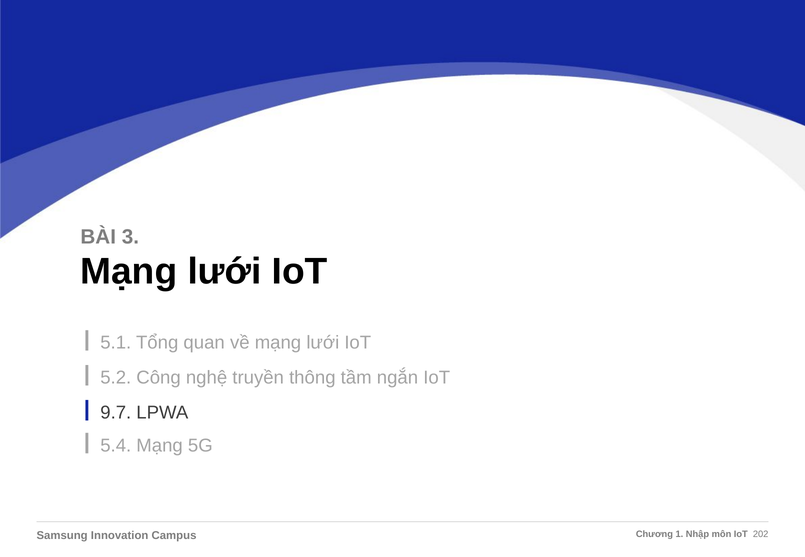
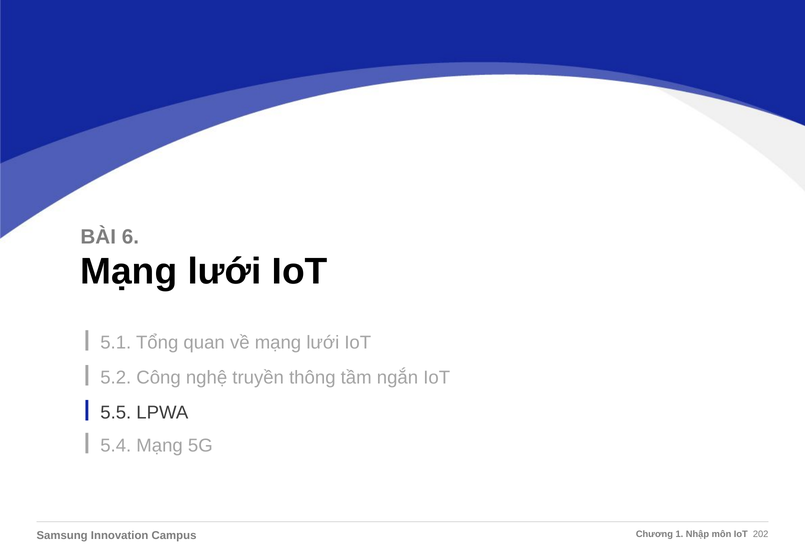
3: 3 -> 6
9.7: 9.7 -> 5.5
